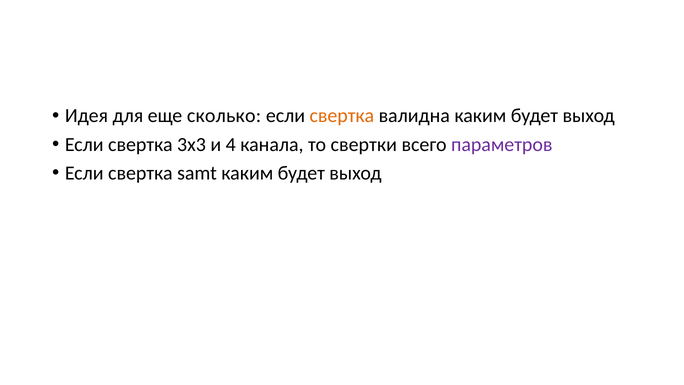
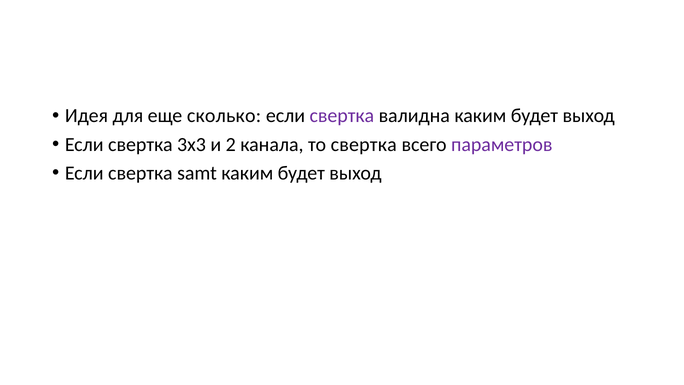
свертка at (342, 116) colour: orange -> purple
4: 4 -> 2
то свертки: свертки -> свертка
